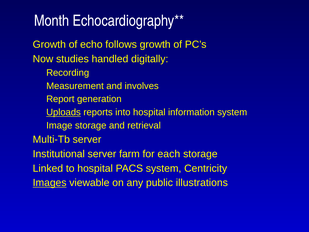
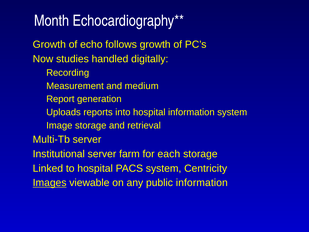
involves: involves -> medium
Uploads underline: present -> none
public illustrations: illustrations -> information
